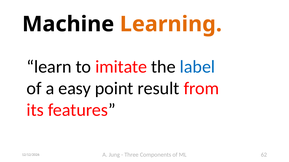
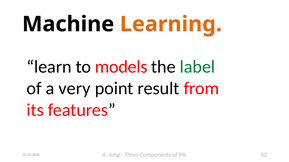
imitate: imitate -> models
label colour: blue -> green
easy: easy -> very
